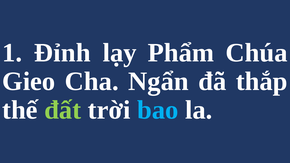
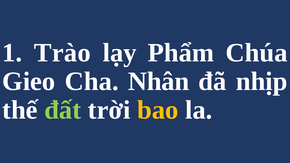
Đỉnh: Đỉnh -> Trào
Ngẩn: Ngẩn -> Nhân
thắp: thắp -> nhịp
bao colour: light blue -> yellow
